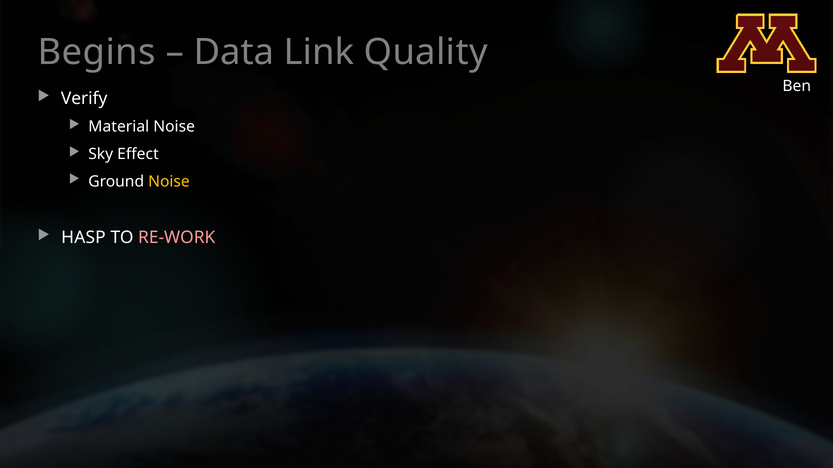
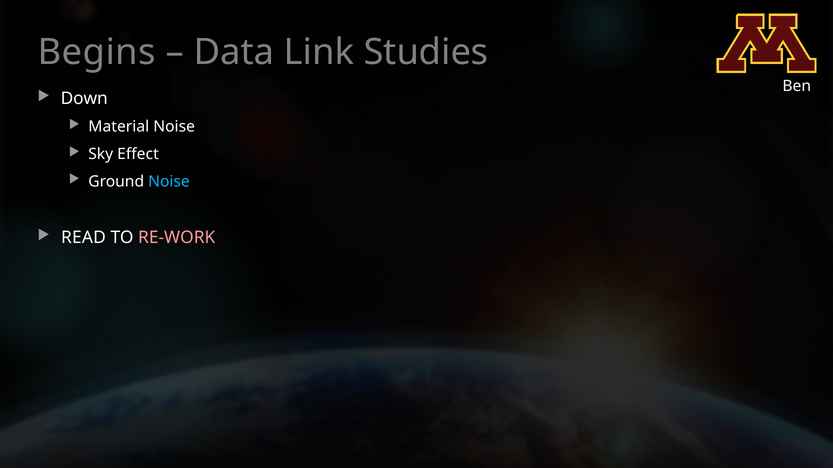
Quality: Quality -> Studies
Verify: Verify -> Down
Noise at (169, 182) colour: yellow -> light blue
HASP: HASP -> READ
